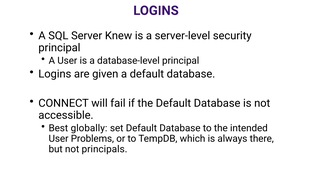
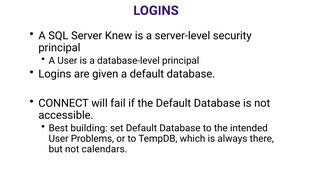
globally: globally -> building
principals: principals -> calendars
